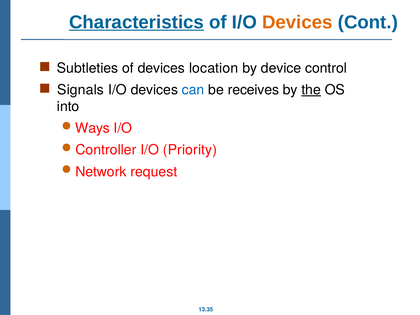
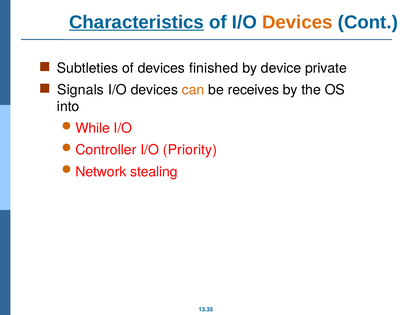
location: location -> finished
control: control -> private
can colour: blue -> orange
the underline: present -> none
Ways: Ways -> While
request: request -> stealing
